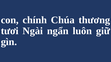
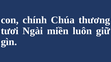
ngẩn: ngẩn -> miền
